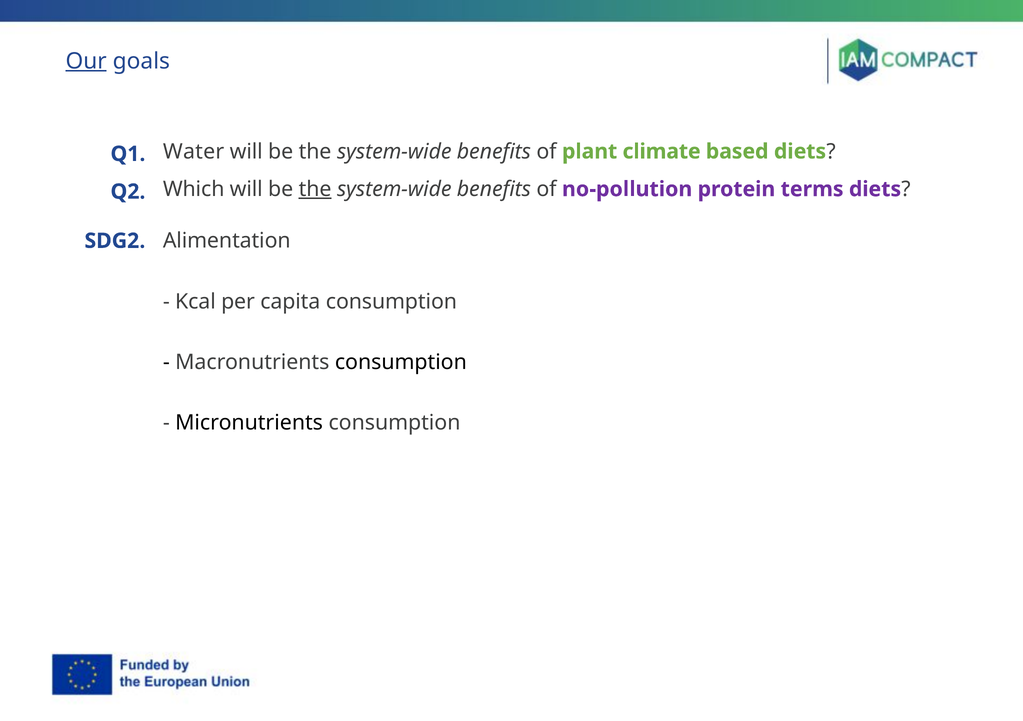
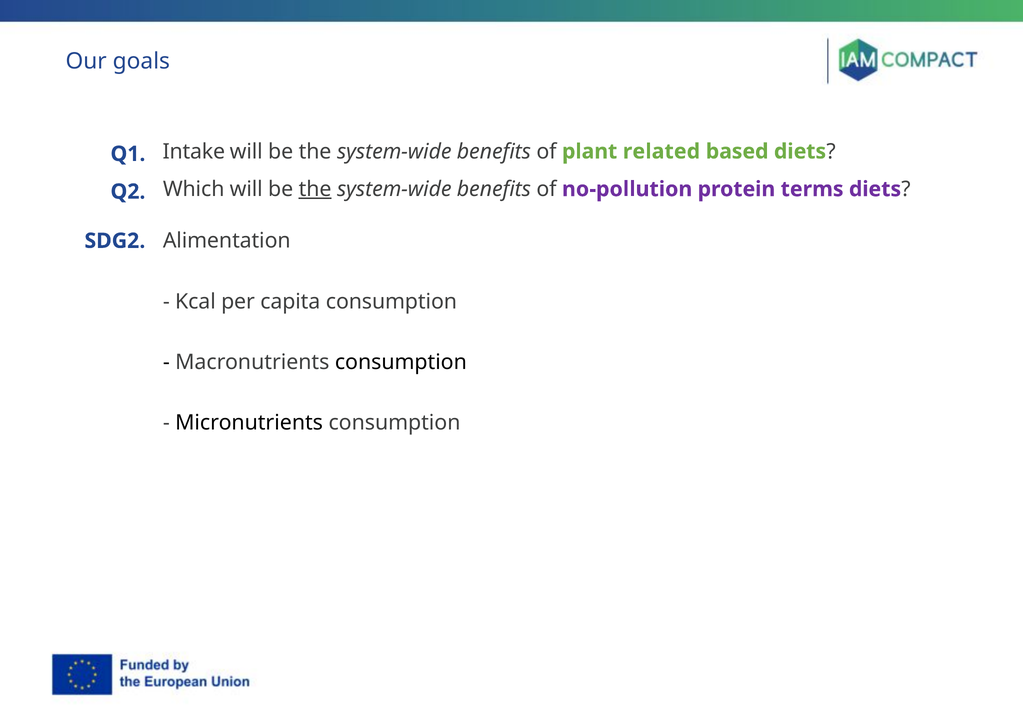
Our underline: present -> none
Water: Water -> Intake
climate: climate -> related
